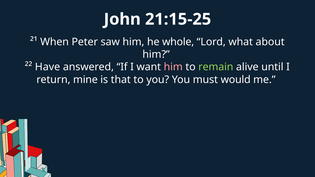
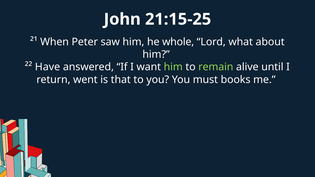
him at (173, 67) colour: pink -> light green
mine: mine -> went
would: would -> books
